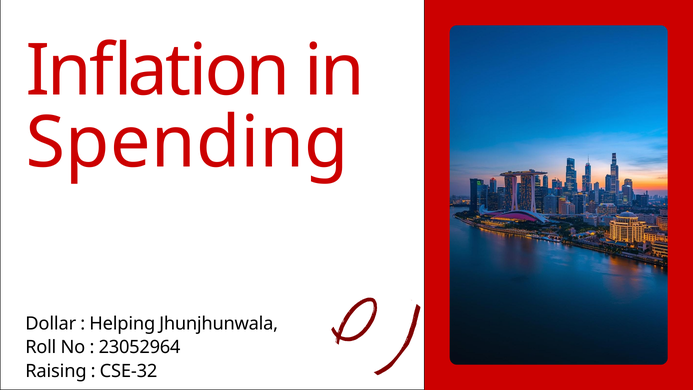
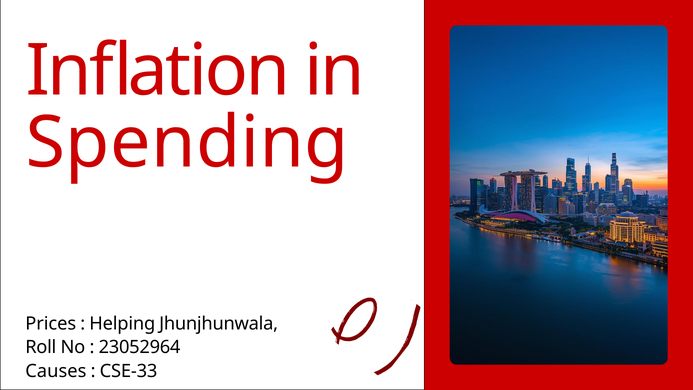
Dollar: Dollar -> Prices
Raising: Raising -> Causes
CSE-32: CSE-32 -> CSE-33
